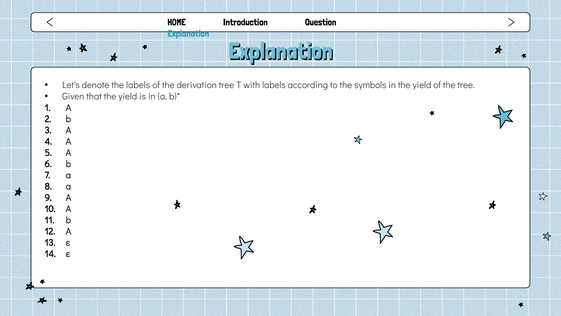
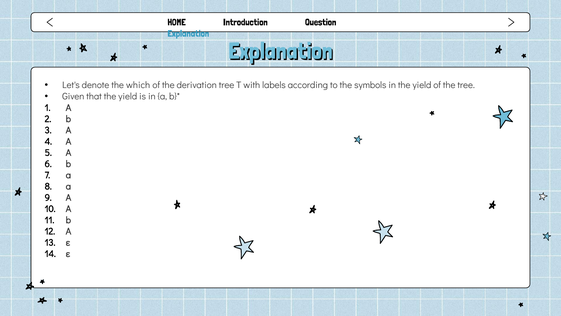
the labels: labels -> which
